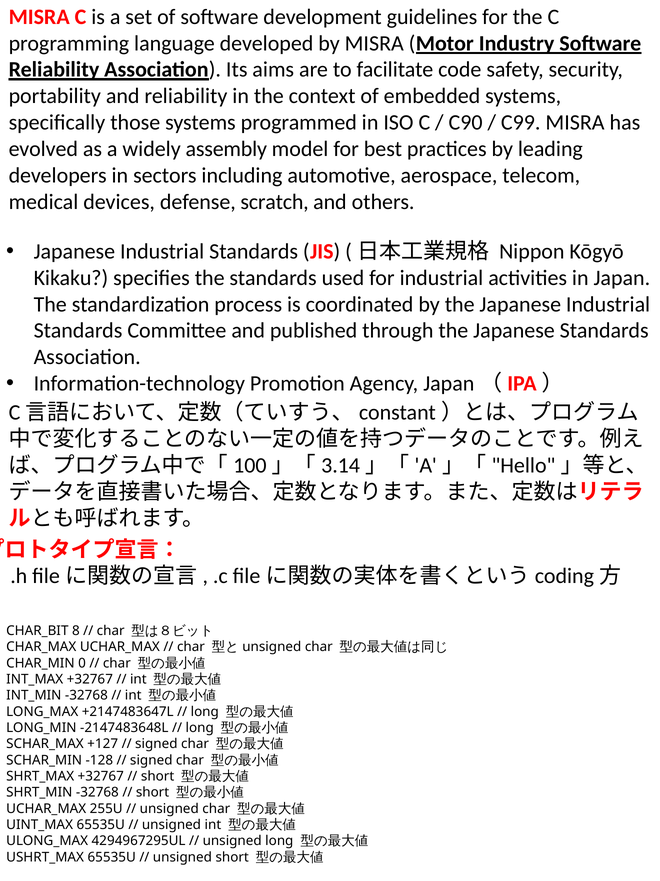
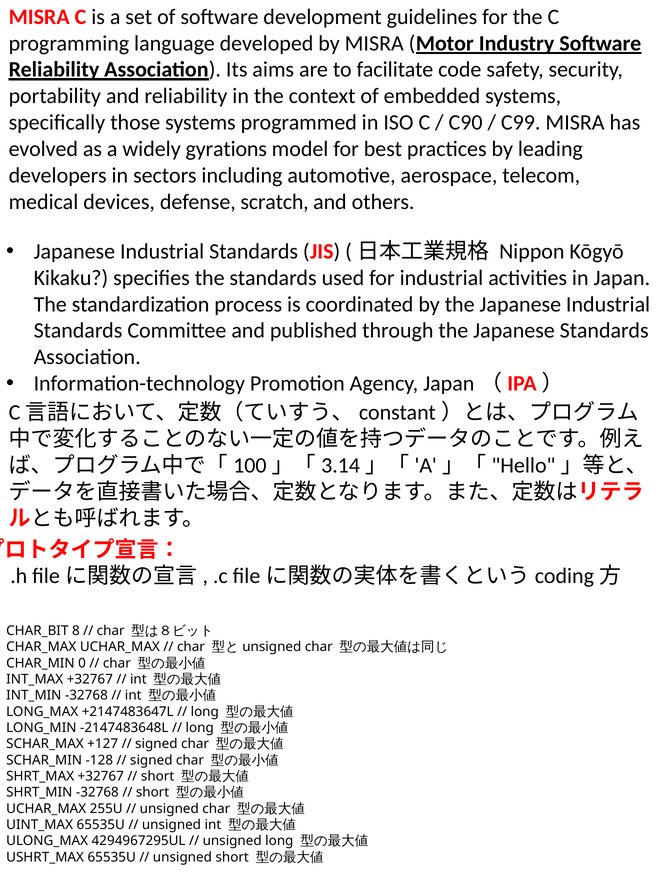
assembly: assembly -> gyrations
